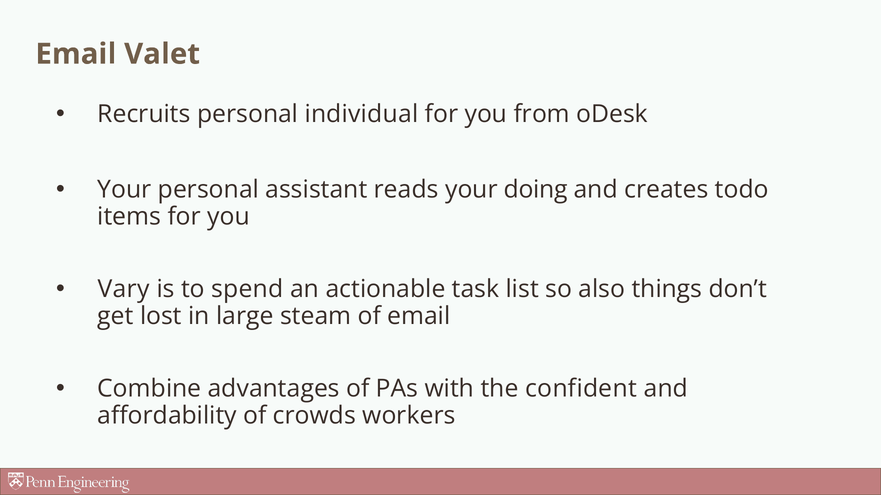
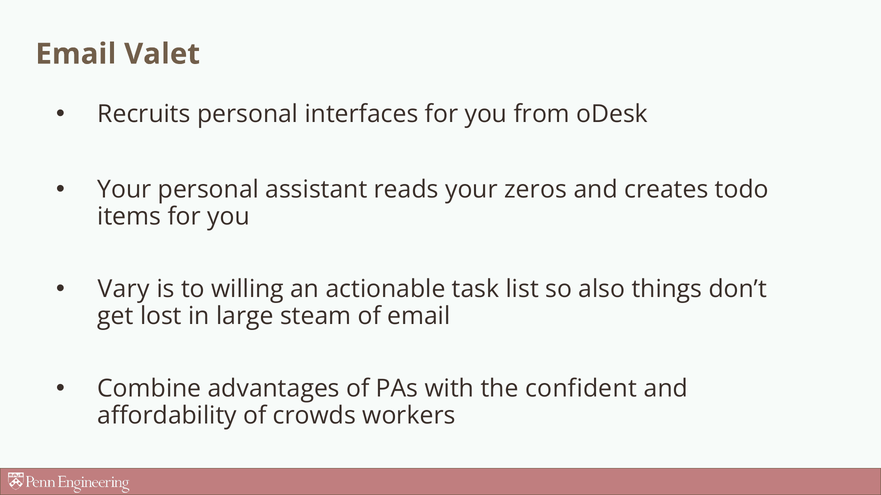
individual: individual -> interfaces
doing: doing -> zeros
spend: spend -> willing
